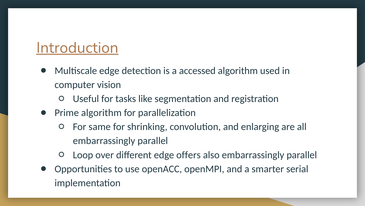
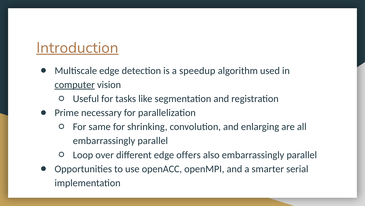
accessed: accessed -> speedup
computer underline: none -> present
Prime algorithm: algorithm -> necessary
